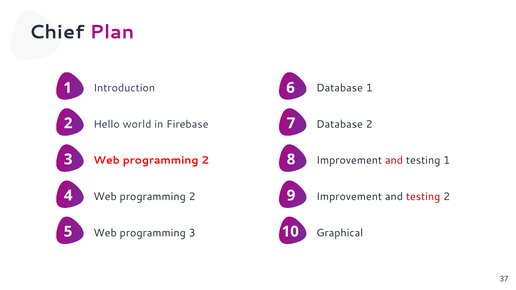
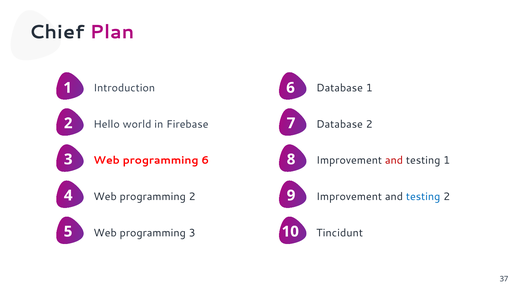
2 at (205, 161): 2 -> 6
testing at (423, 197) colour: red -> blue
Graphical: Graphical -> Tincidunt
